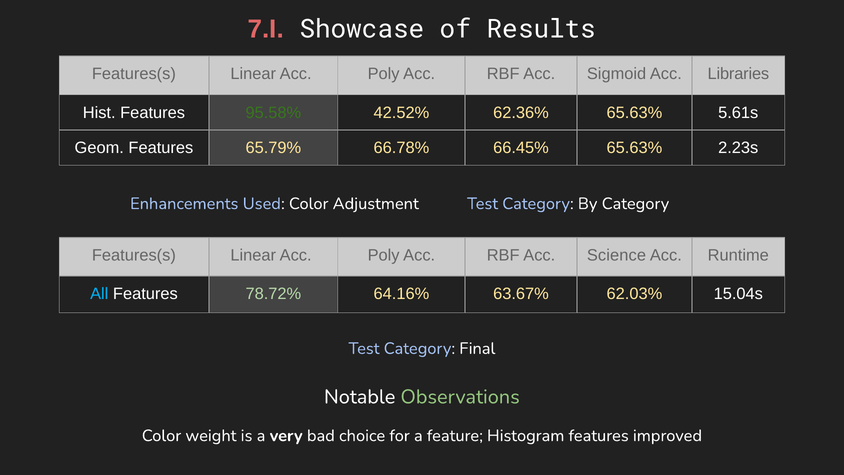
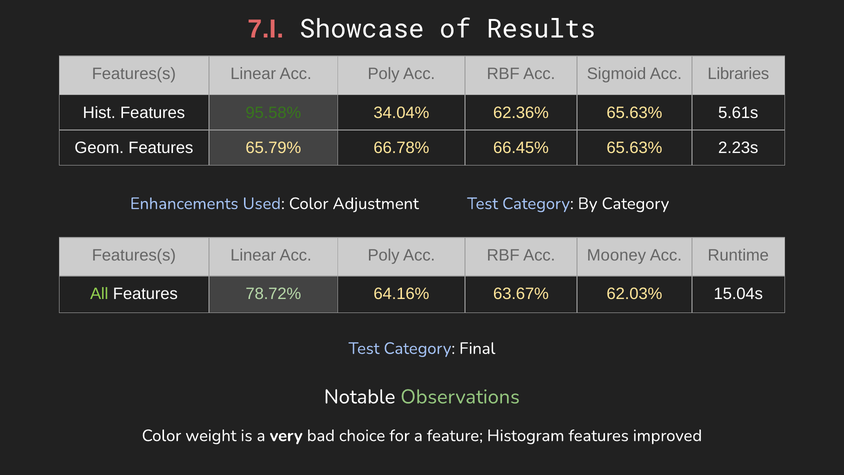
42.52%: 42.52% -> 34.04%
Science: Science -> Mooney
All colour: light blue -> light green
